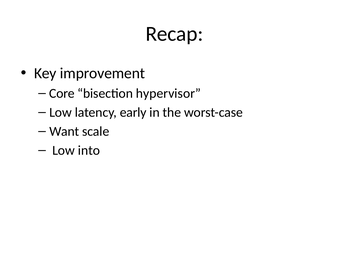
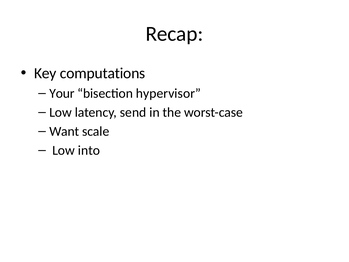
improvement: improvement -> computations
Core: Core -> Your
early: early -> send
